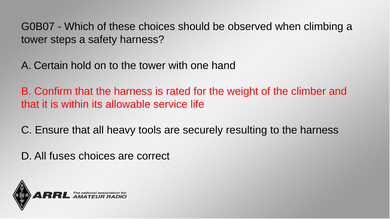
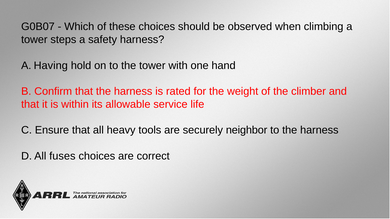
Certain: Certain -> Having
resulting: resulting -> neighbor
